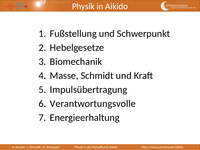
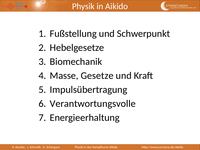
Masse Schmidt: Schmidt -> Gesetze
